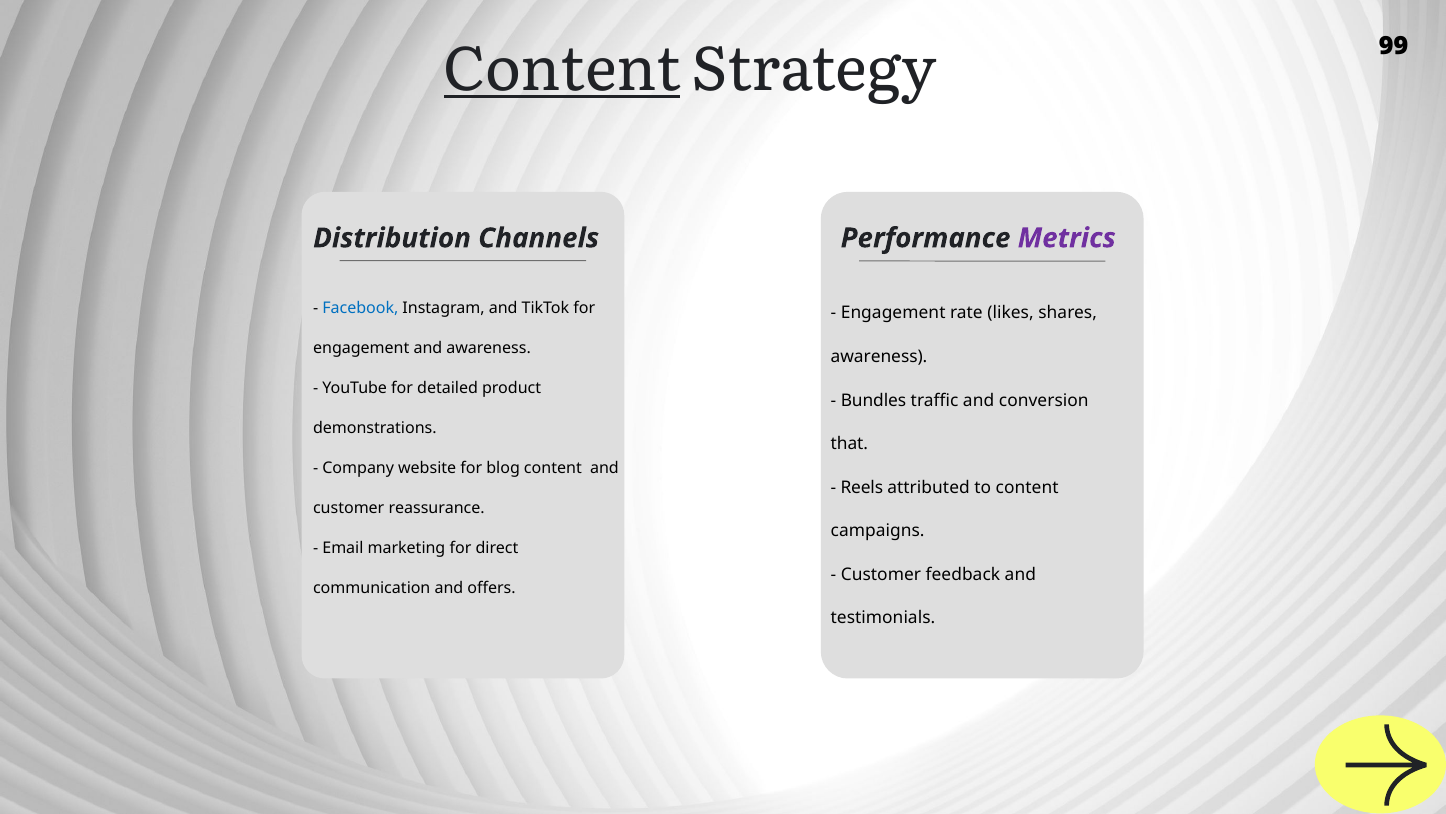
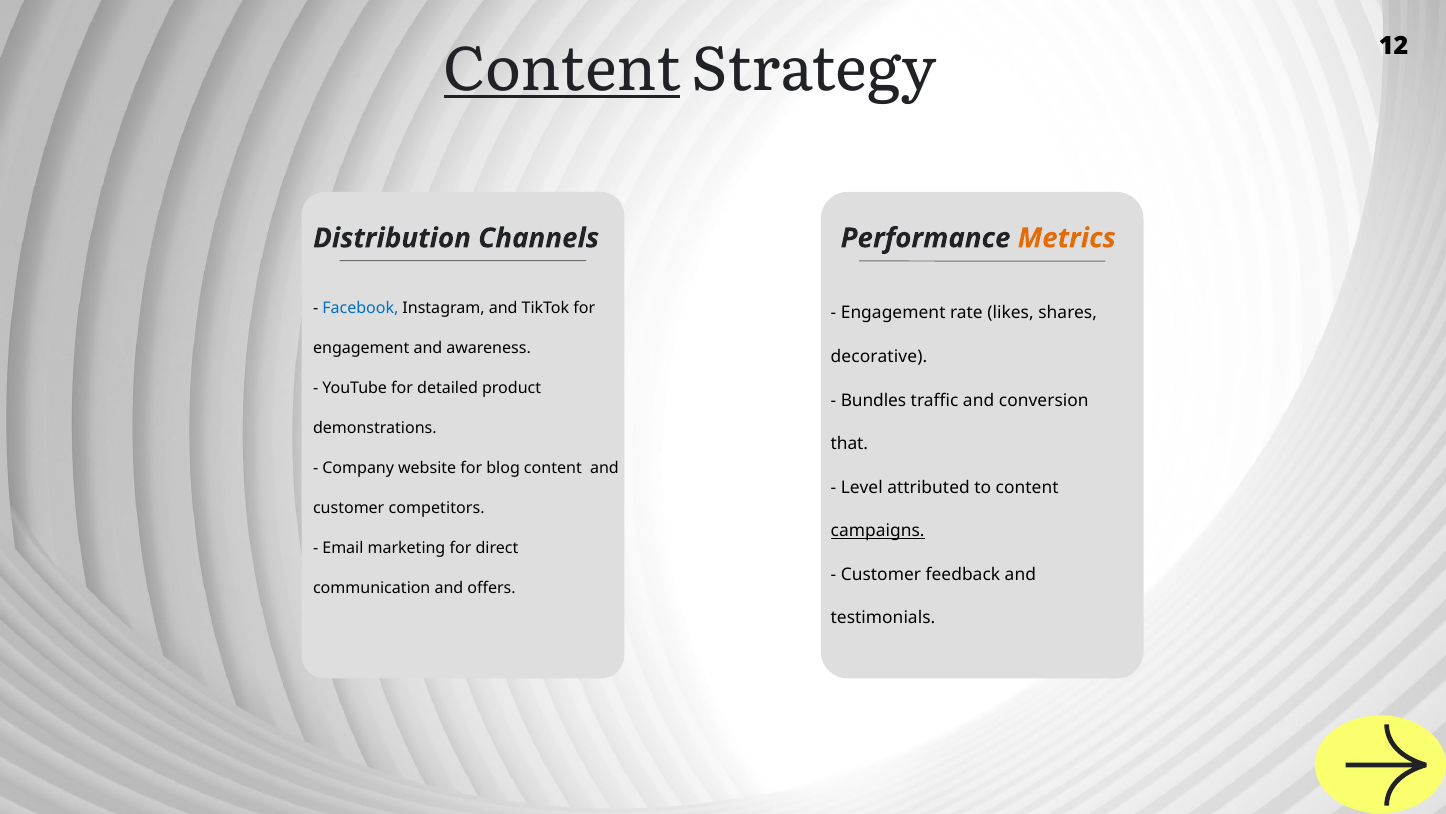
99: 99 -> 12
Metrics colour: purple -> orange
awareness at (879, 356): awareness -> decorative
Reels: Reels -> Level
reassurance: reassurance -> competitors
campaigns underline: none -> present
